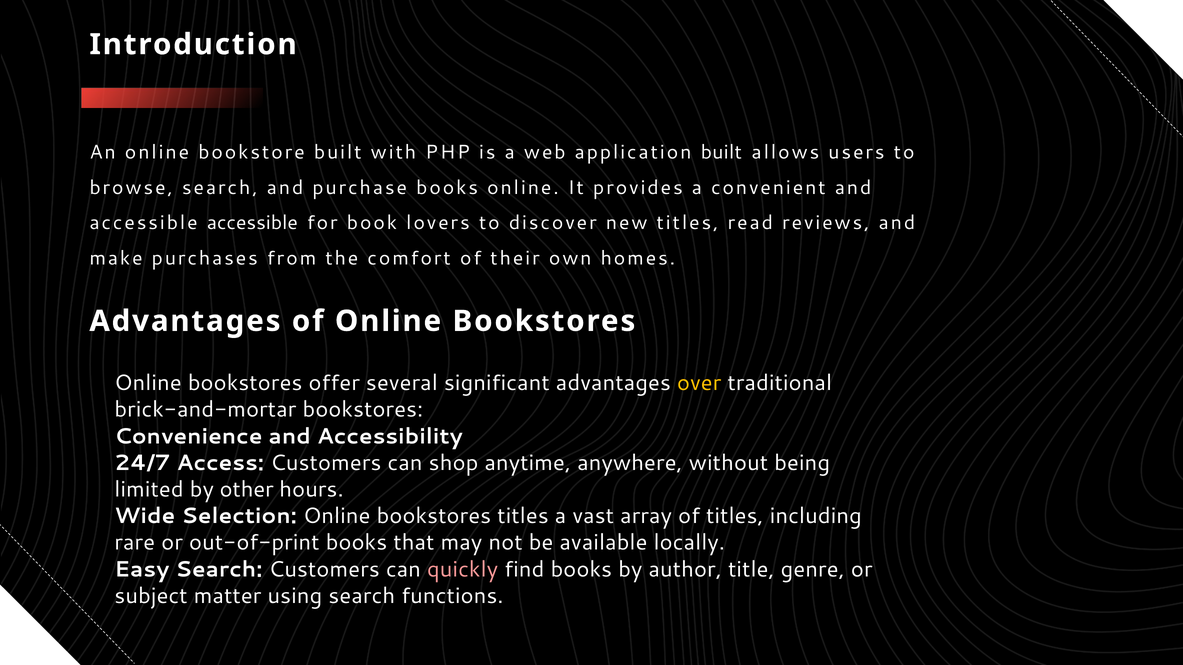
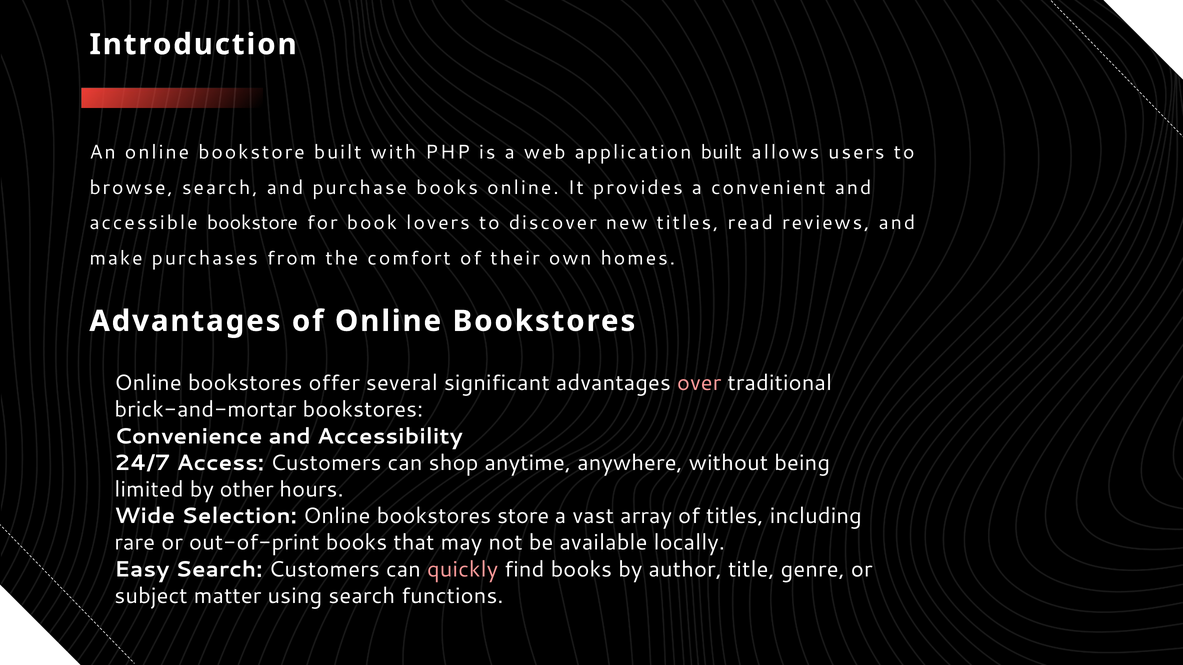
accessible accessible: accessible -> bookstore
over colour: yellow -> pink
bookstores titles: titles -> store
